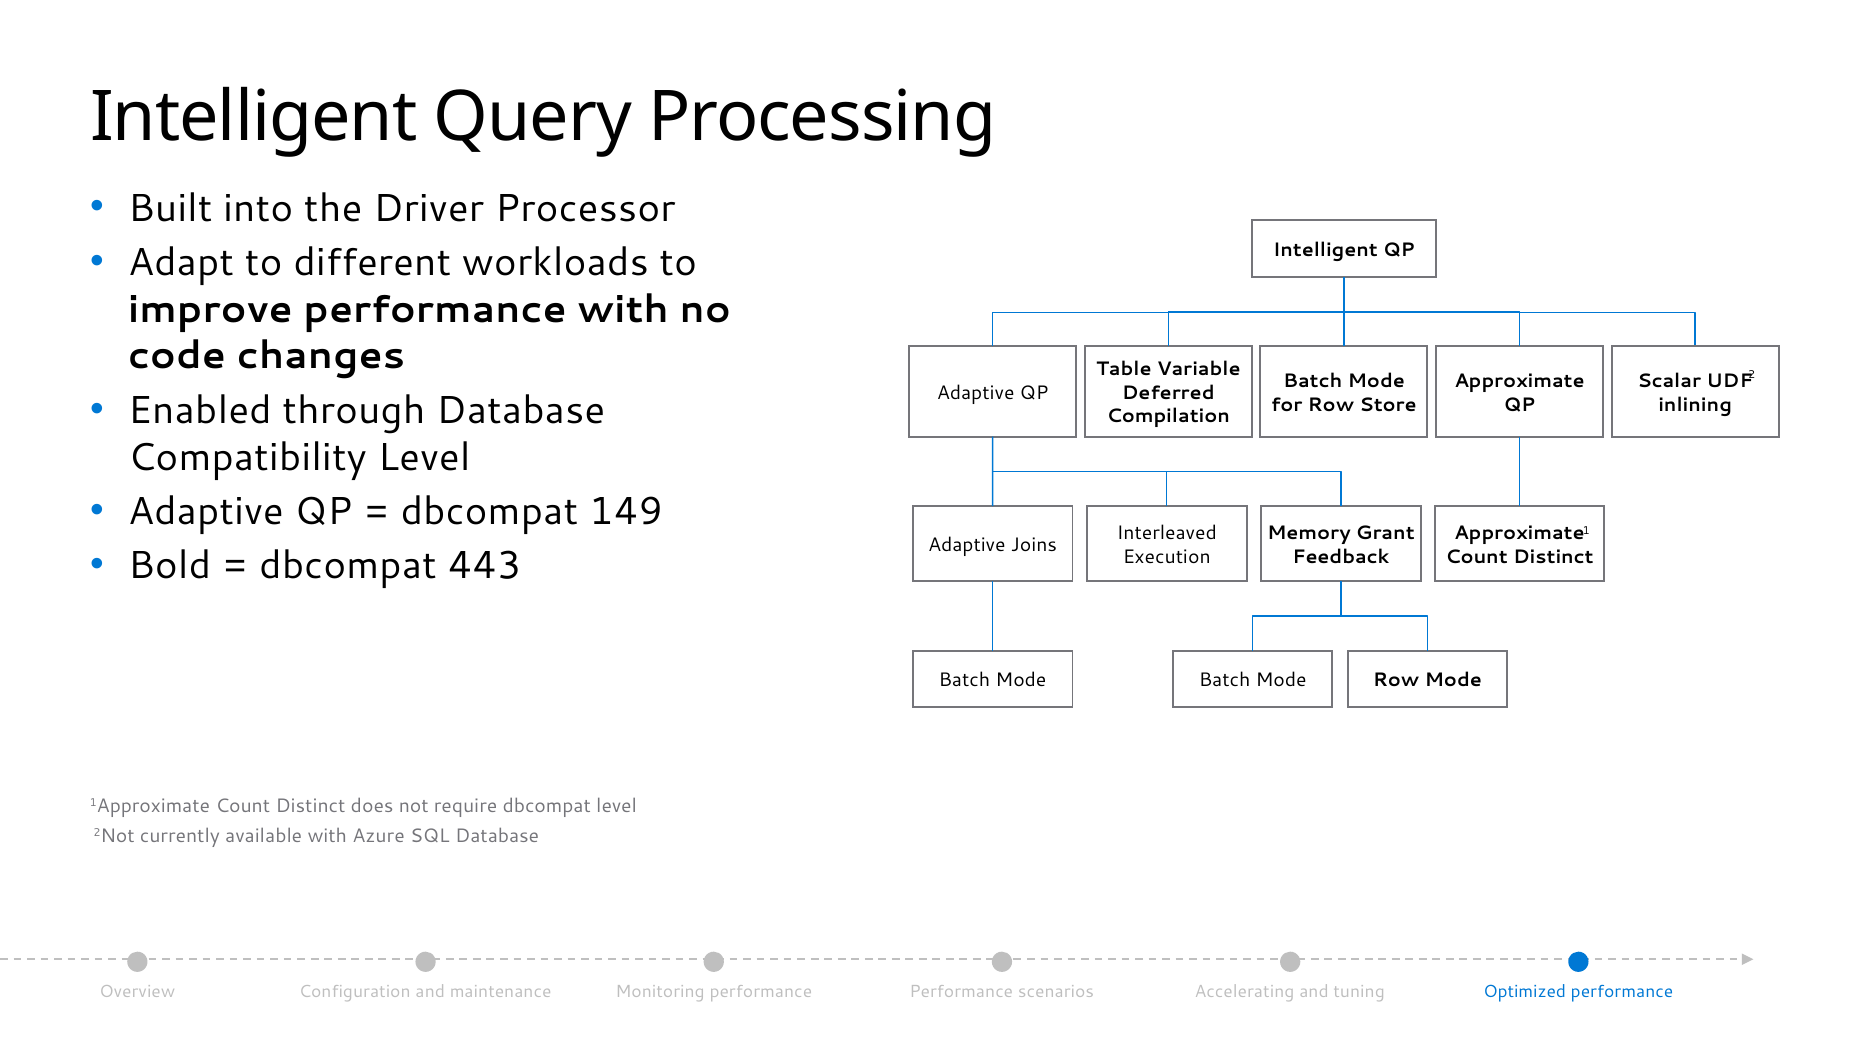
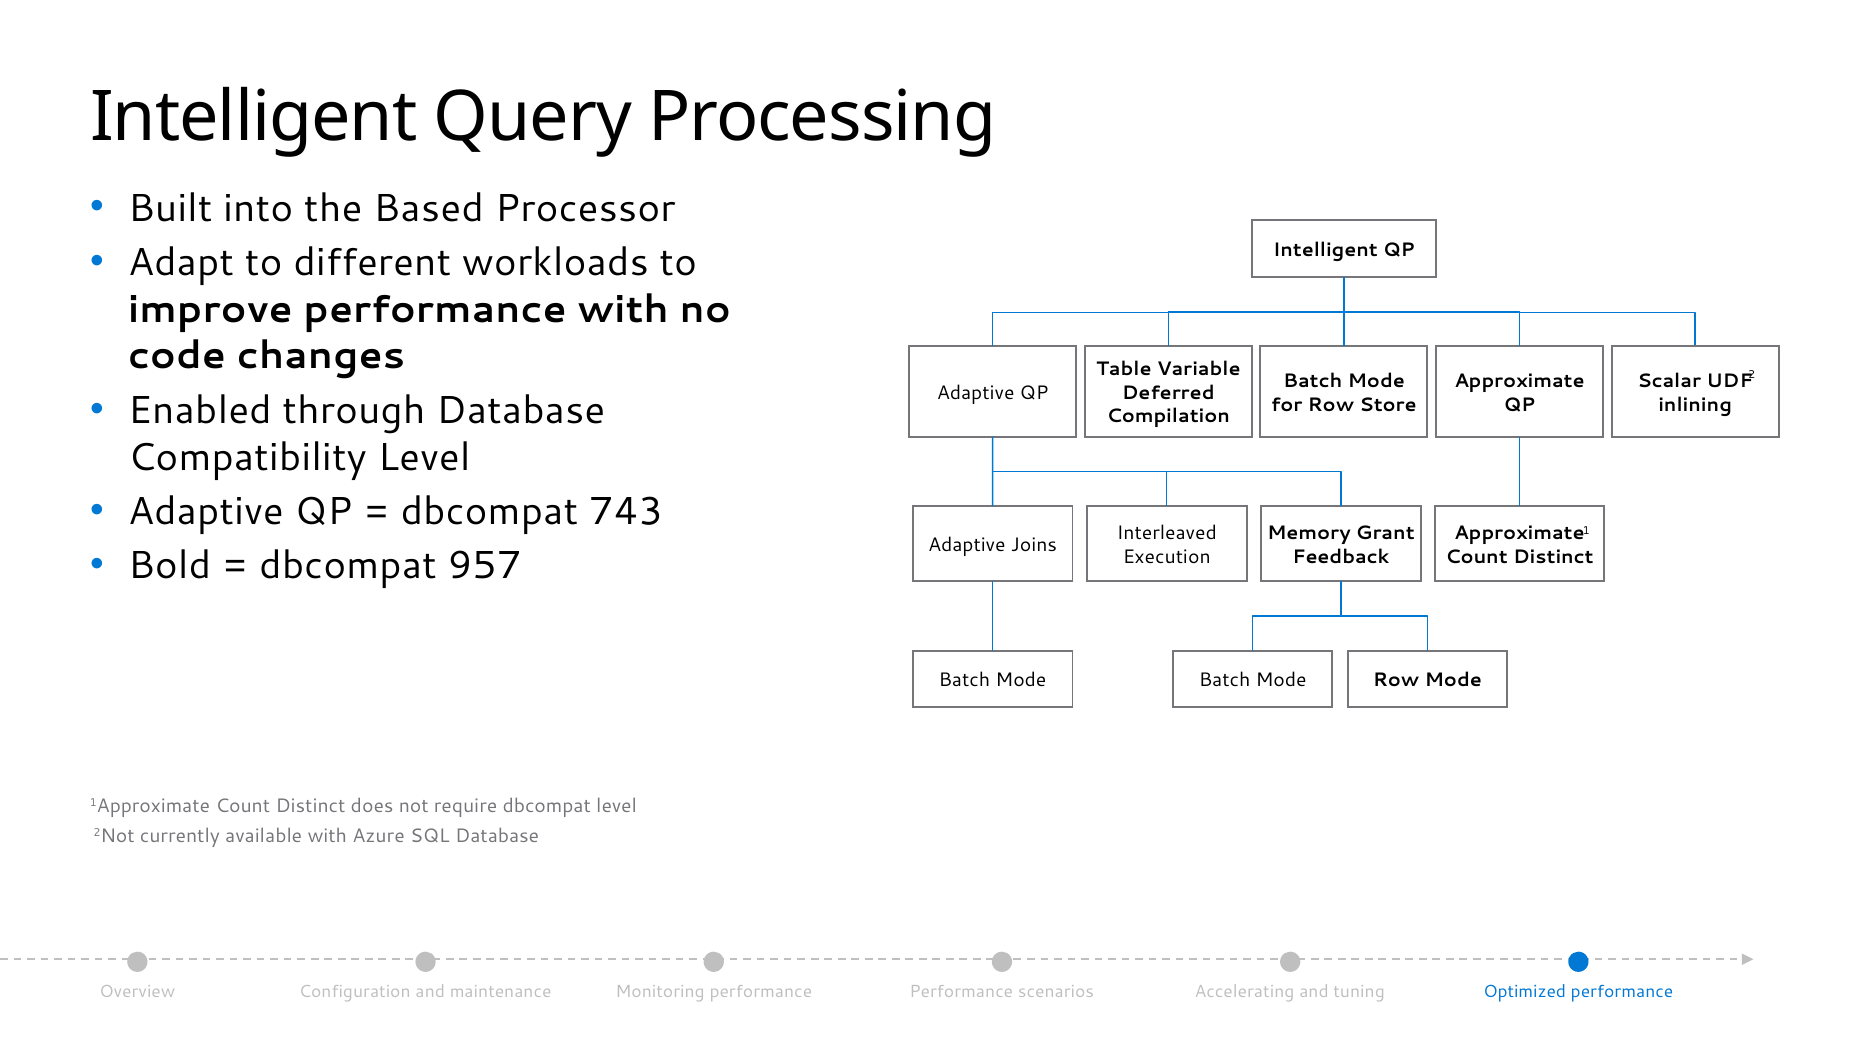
Driver: Driver -> Based
149: 149 -> 743
443: 443 -> 957
